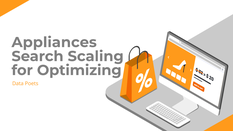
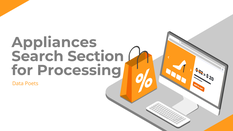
Scaling: Scaling -> Section
Optimizing: Optimizing -> Processing
